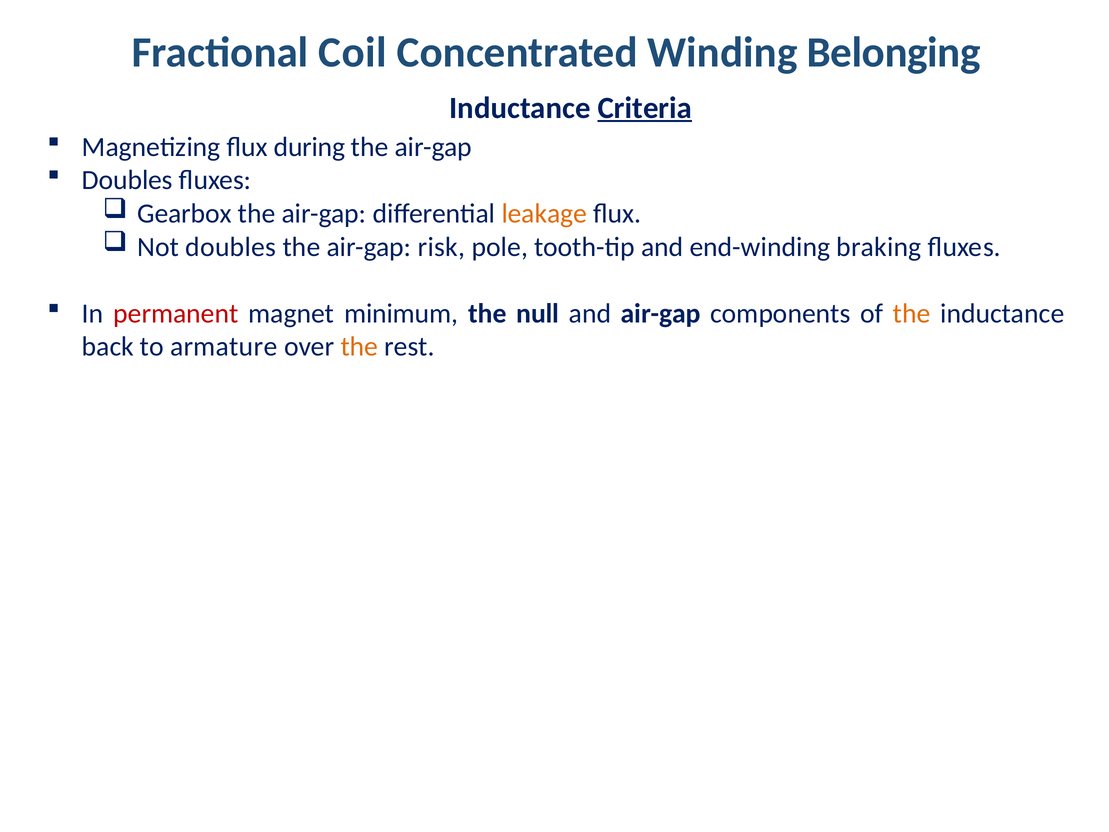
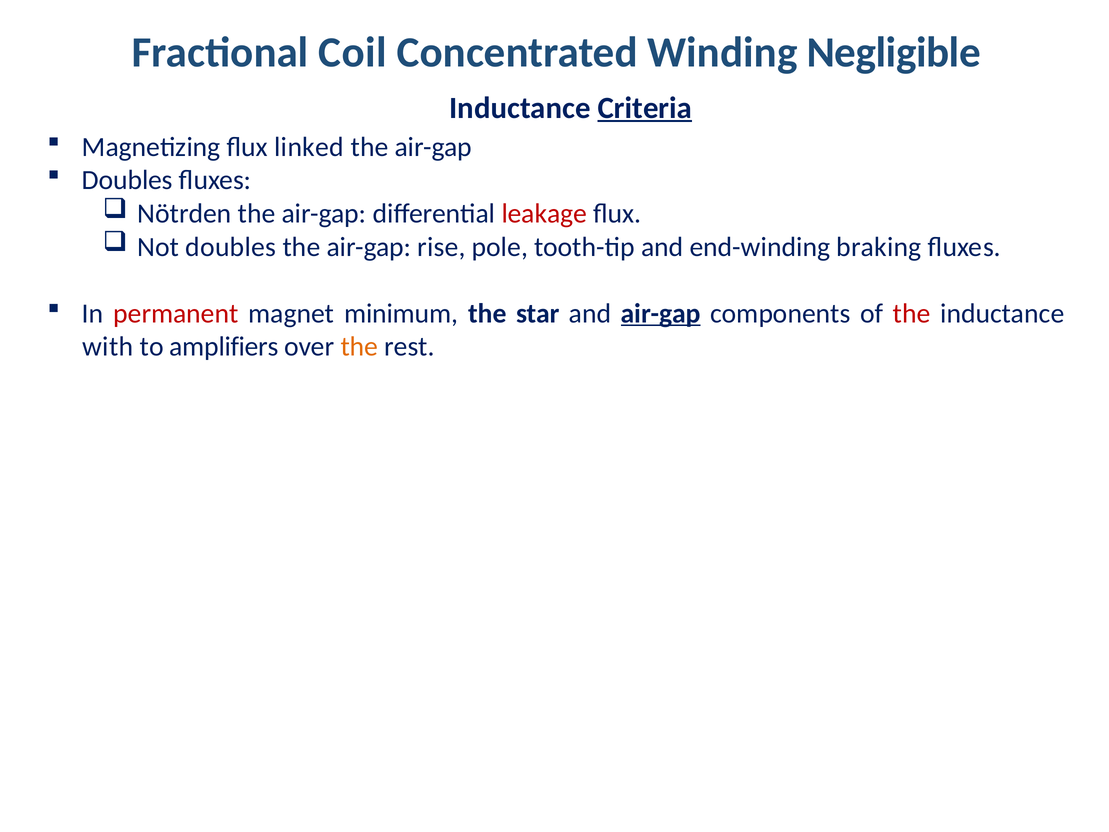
Belonging: Belonging -> Negligible
during: during -> linked
Gearbox: Gearbox -> Nötrden
leakage colour: orange -> red
risk: risk -> rise
null: null -> star
air-gap at (661, 313) underline: none -> present
the at (912, 313) colour: orange -> red
back: back -> with
armature: armature -> amplifiers
